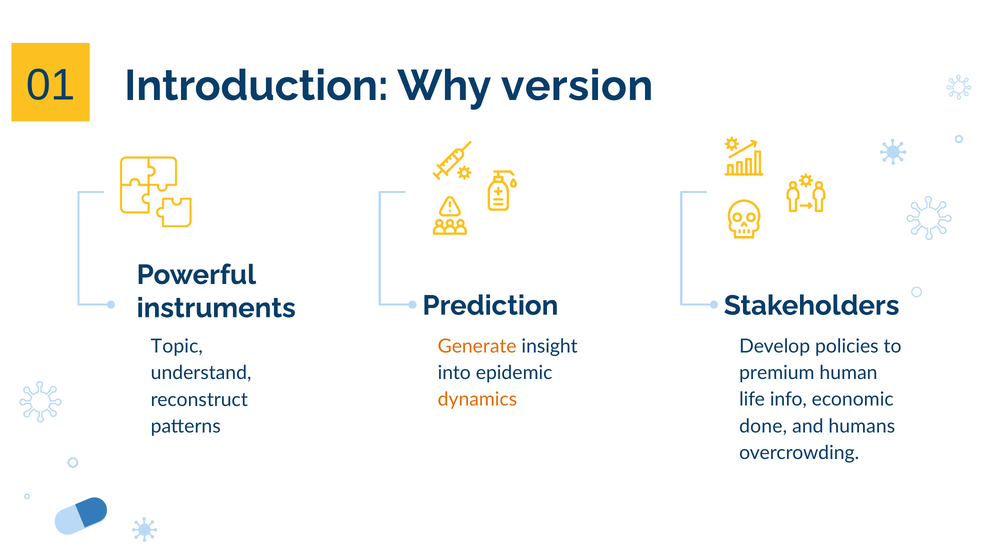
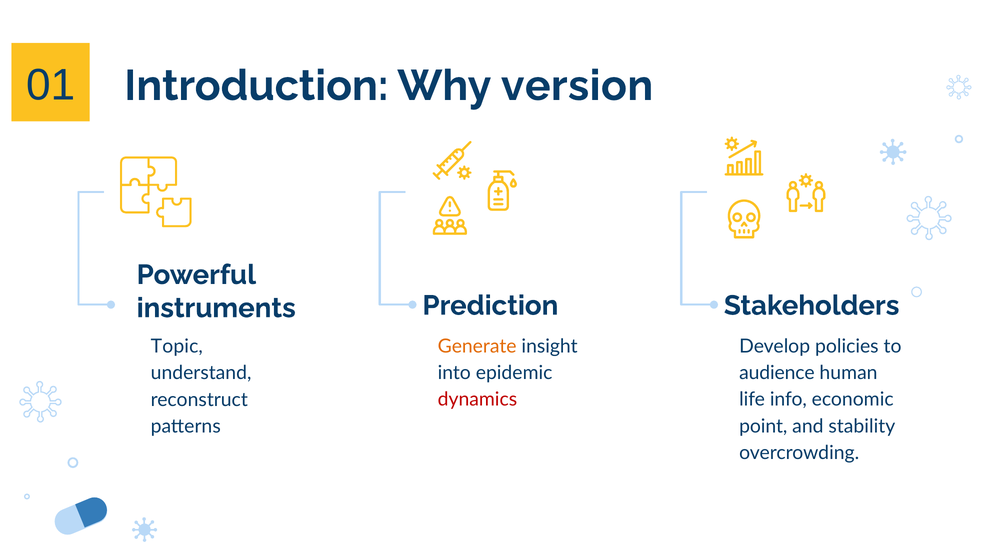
premium: premium -> audience
dynamics colour: orange -> red
done: done -> point
humans: humans -> stability
